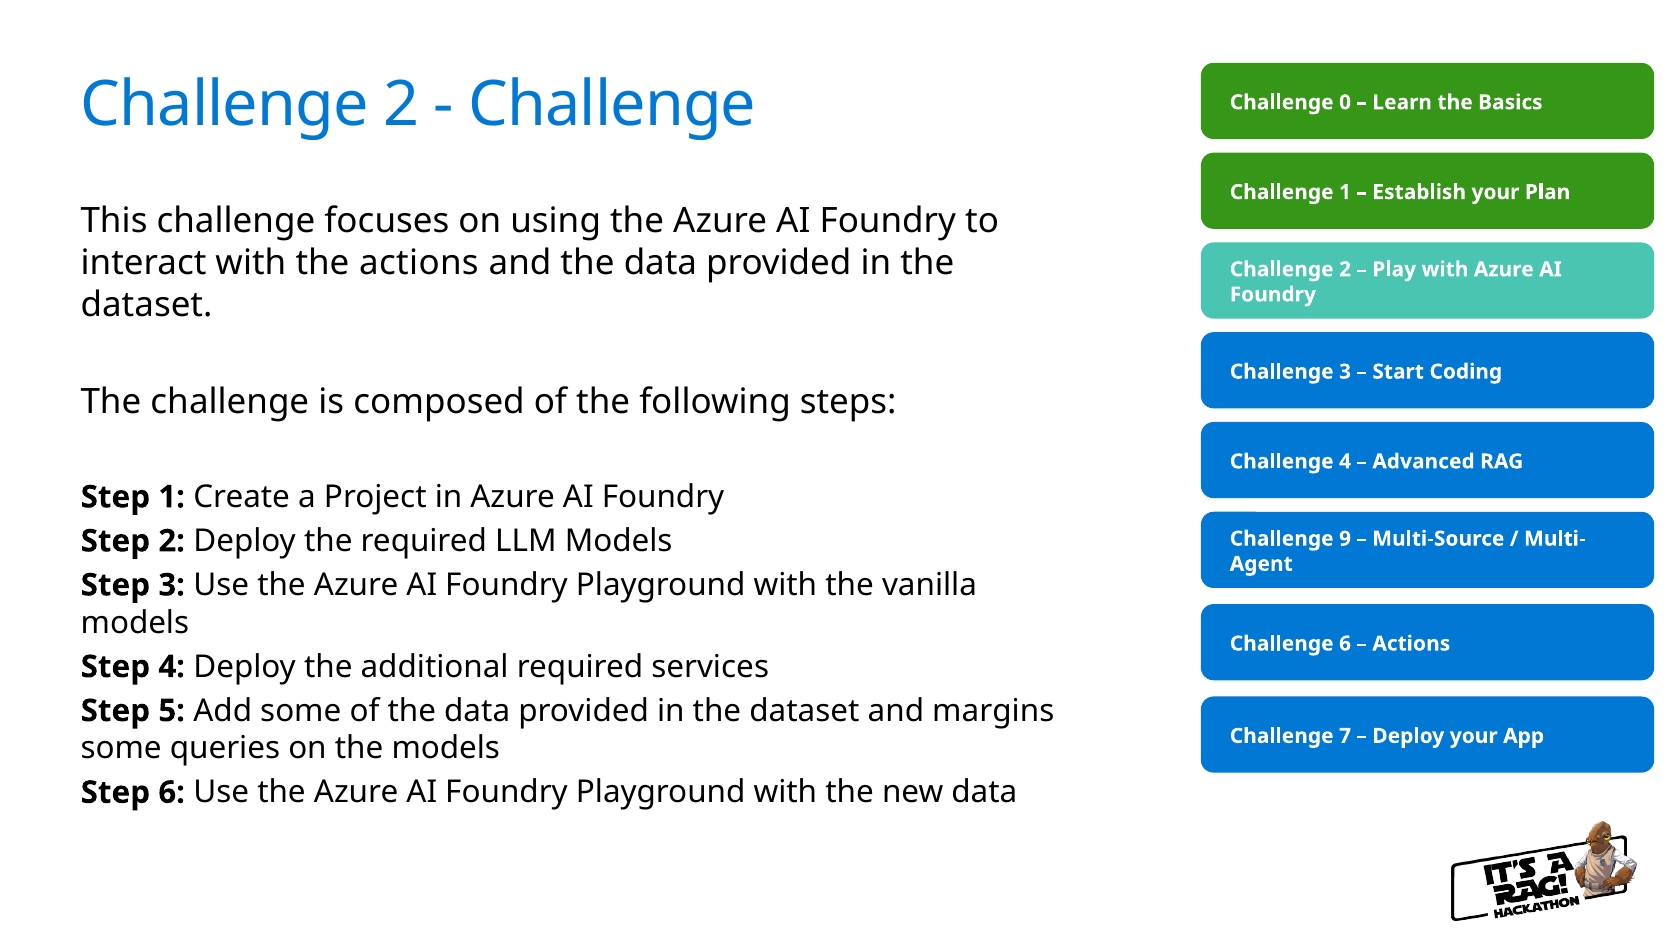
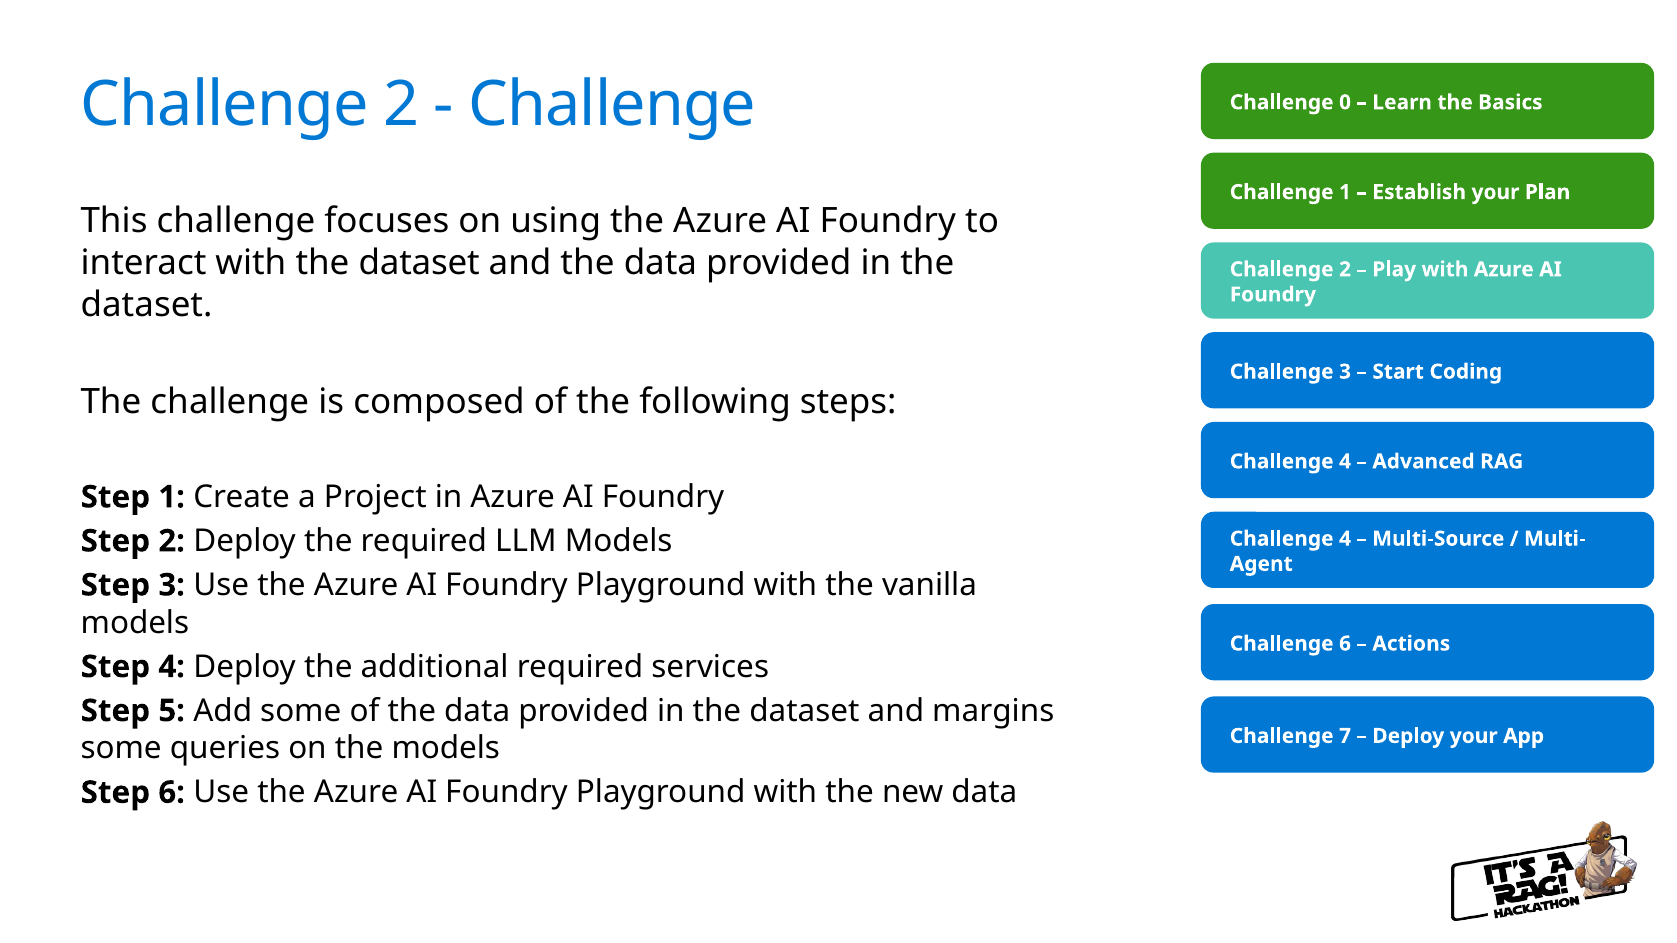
with the actions: actions -> dataset
9 at (1345, 539): 9 -> 4
